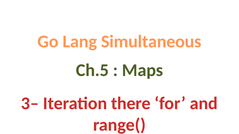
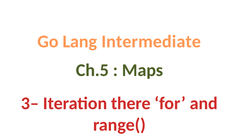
Simultaneous: Simultaneous -> Intermediate
